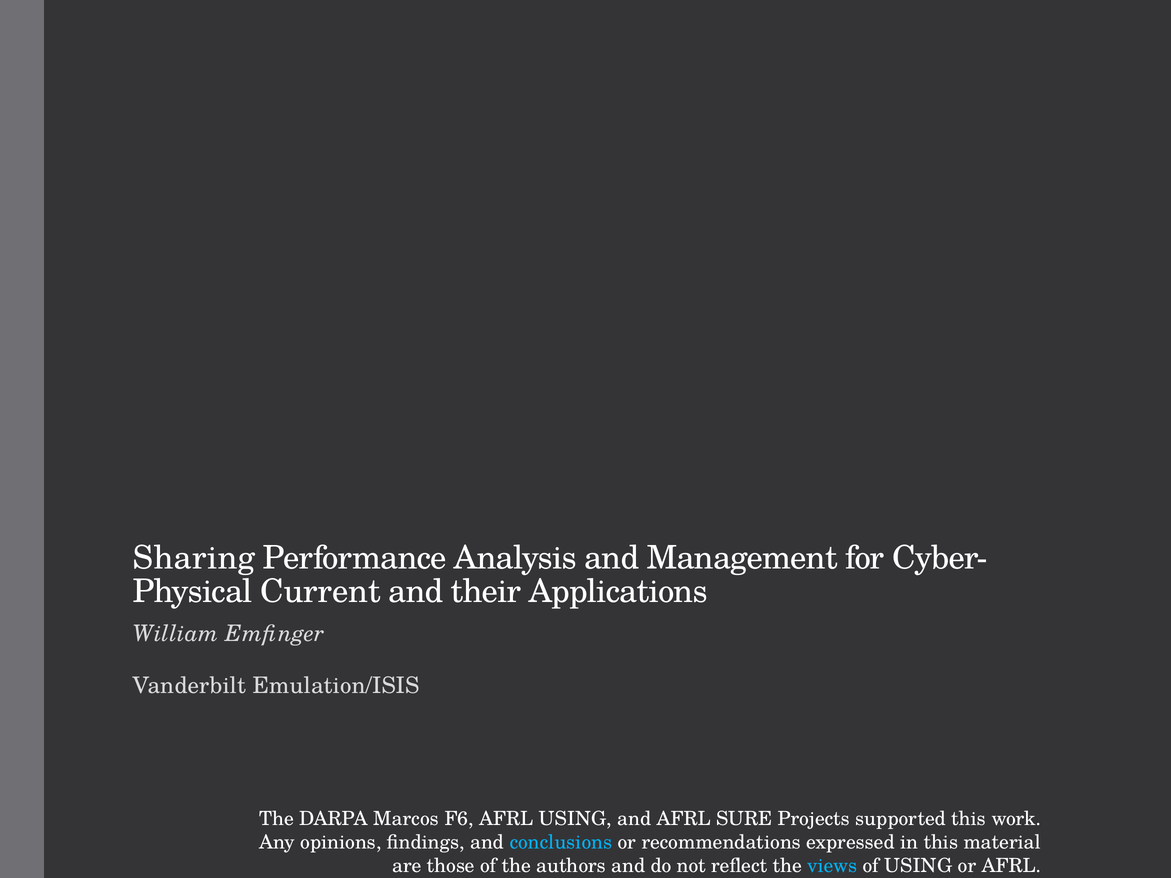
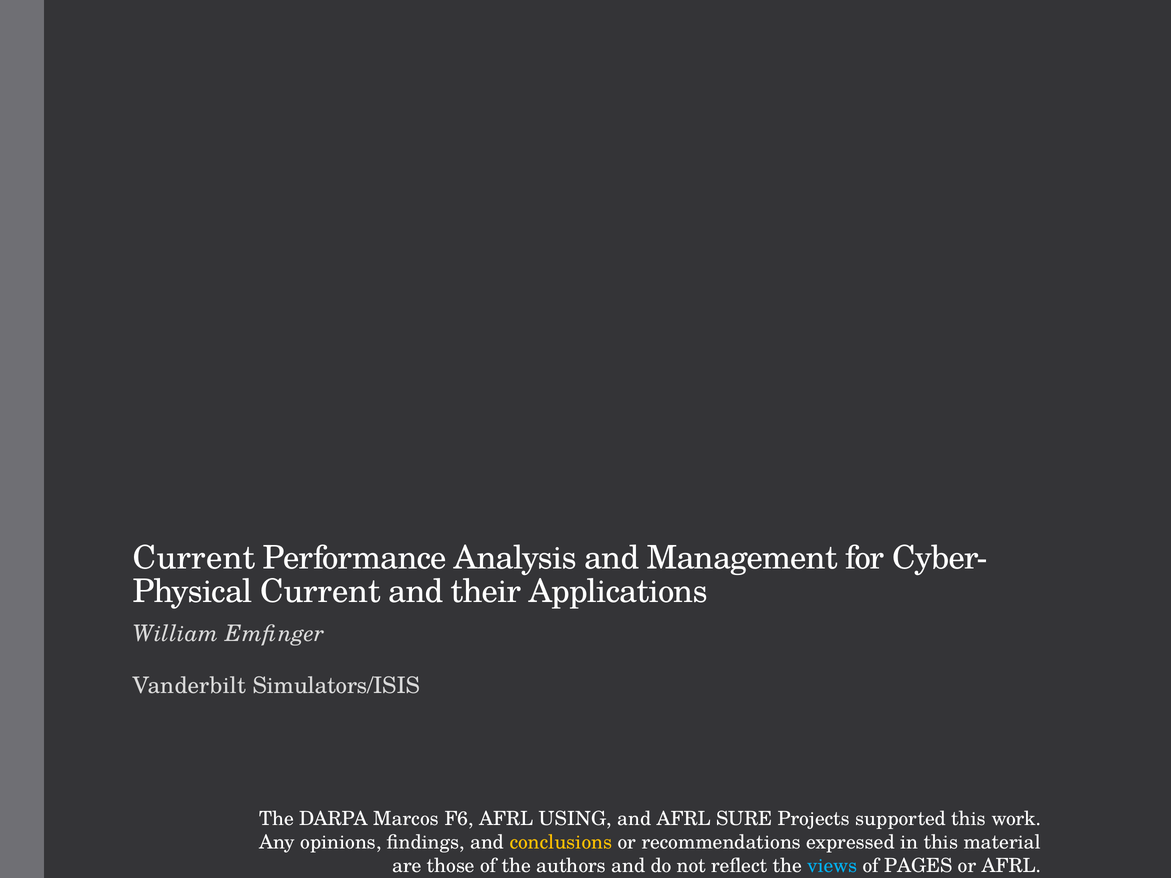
Sharing at (194, 558): Sharing -> Current
Emulation/ISIS: Emulation/ISIS -> Simulators/ISIS
conclusions colour: light blue -> yellow
of USING: USING -> PAGES
